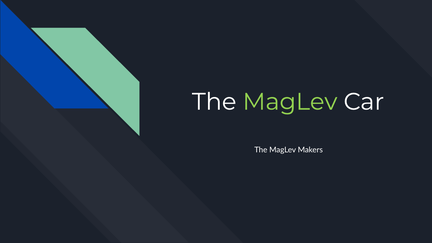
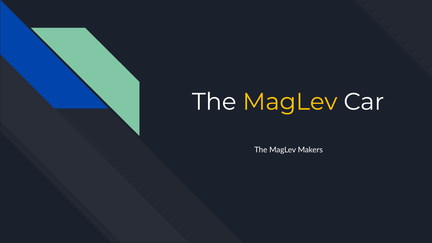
MagLev at (290, 102) colour: light green -> yellow
